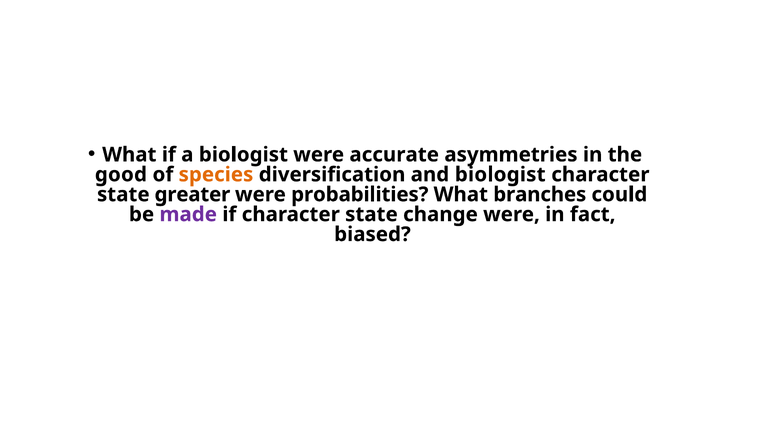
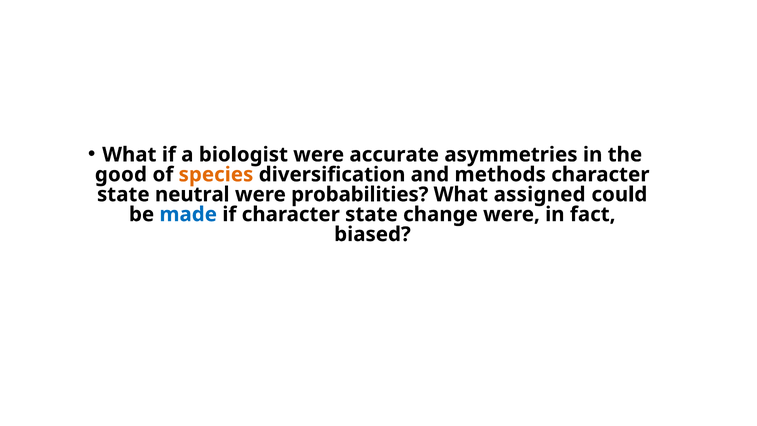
and biologist: biologist -> methods
greater: greater -> neutral
branches: branches -> assigned
made colour: purple -> blue
